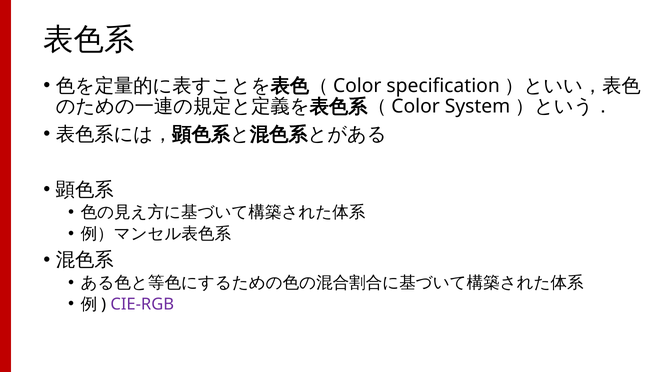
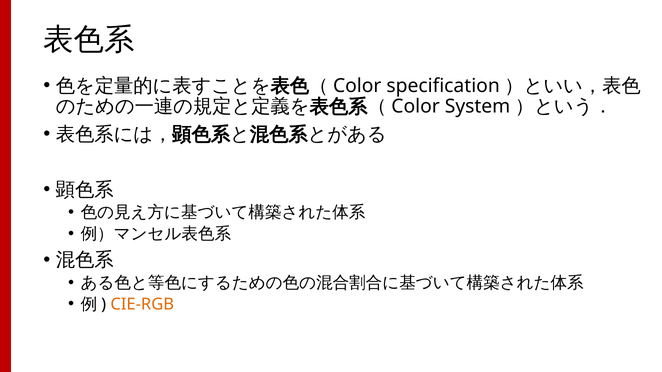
CIE-RGB colour: purple -> orange
